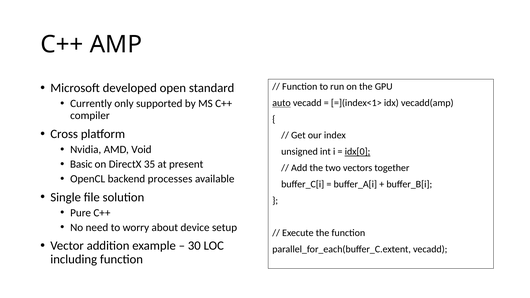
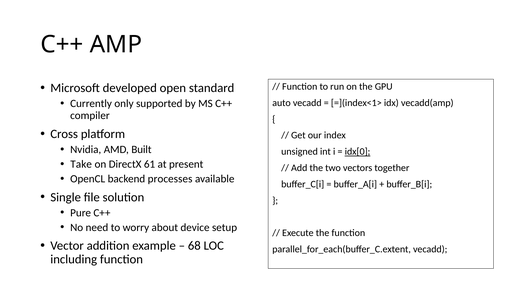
auto underline: present -> none
Void: Void -> Built
Basic: Basic -> Take
35: 35 -> 61
30: 30 -> 68
